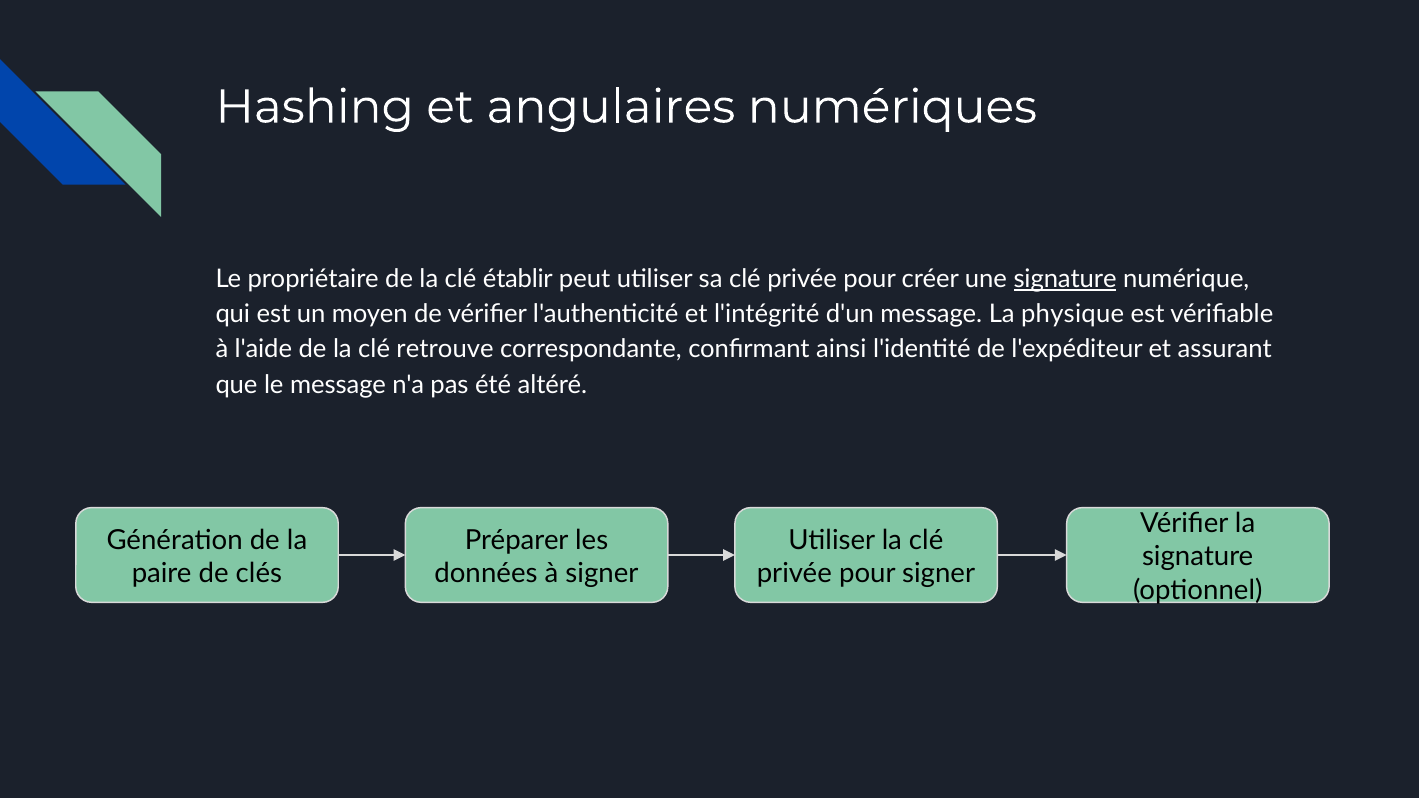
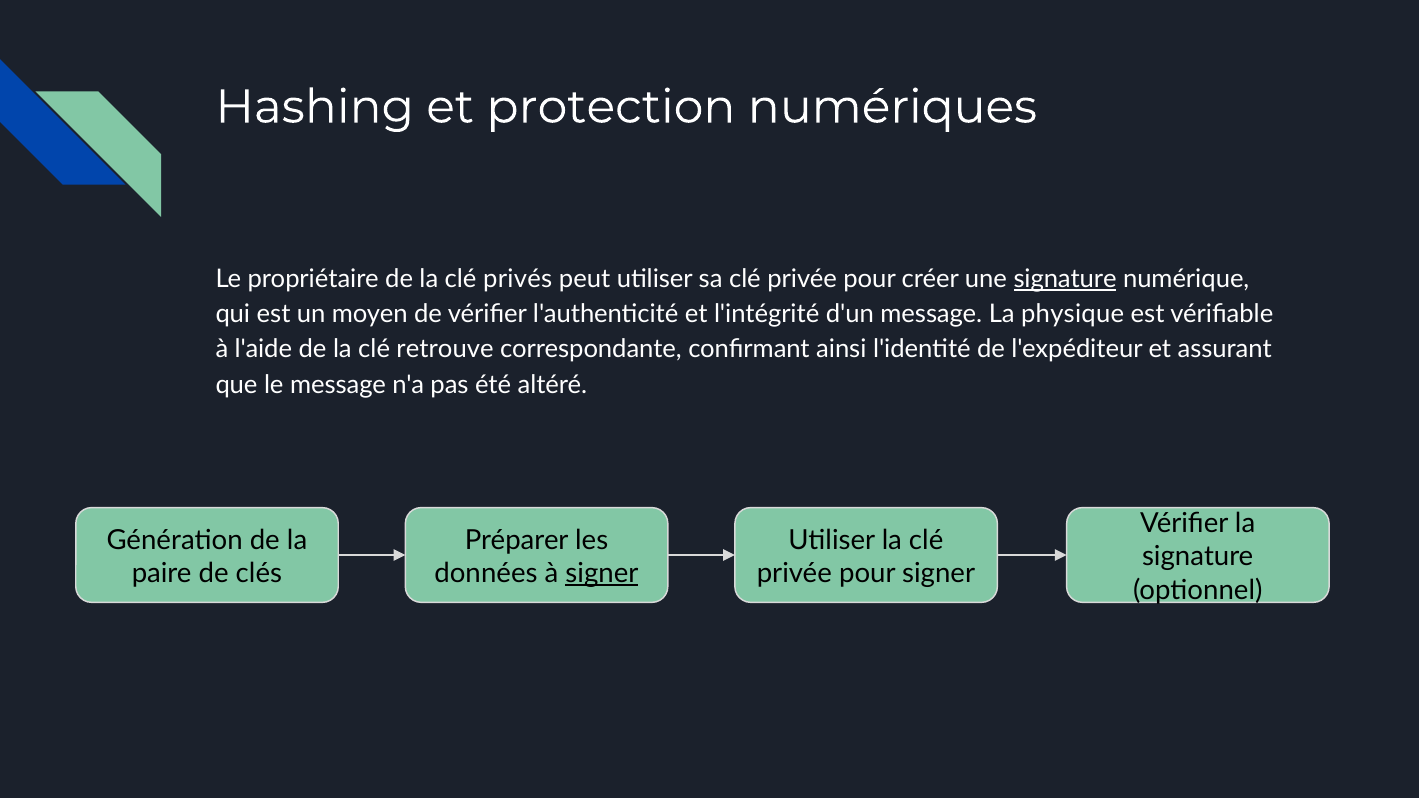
angulaires: angulaires -> protection
établir: établir -> privés
signer at (602, 574) underline: none -> present
